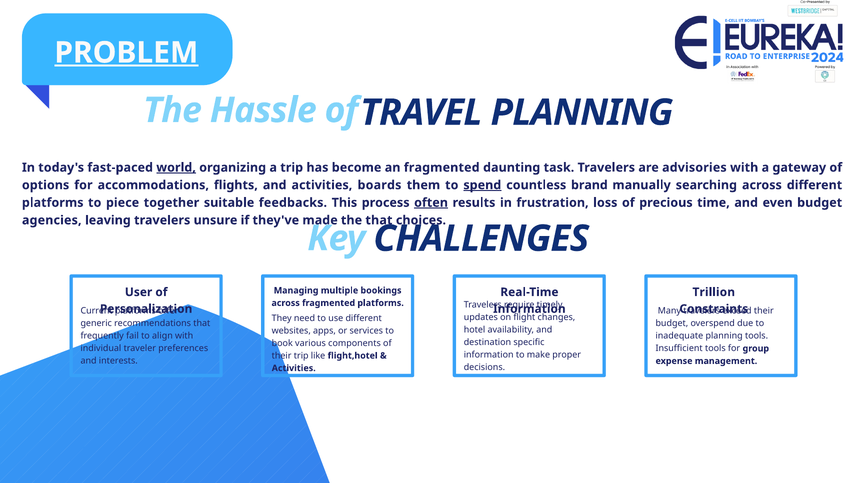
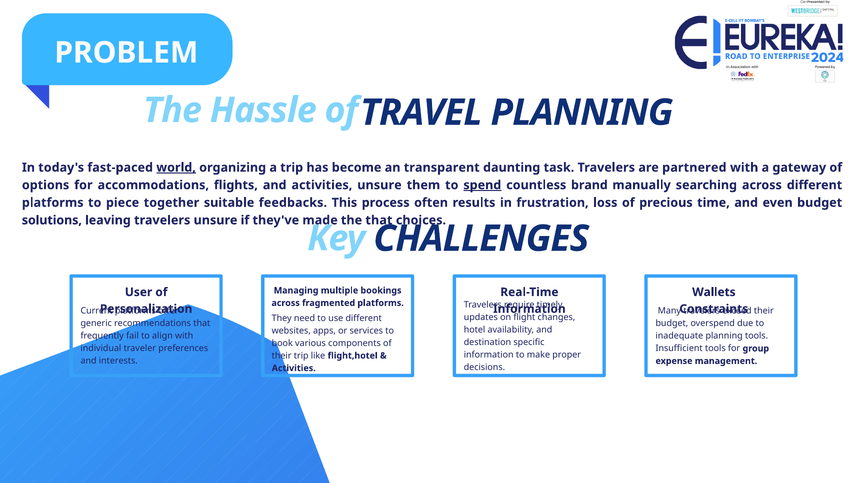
PROBLEM underline: present -> none
an fragmented: fragmented -> transparent
advisories: advisories -> partnered
activities boards: boards -> unsure
often underline: present -> none
agencies: agencies -> solutions
Trillion: Trillion -> Wallets
